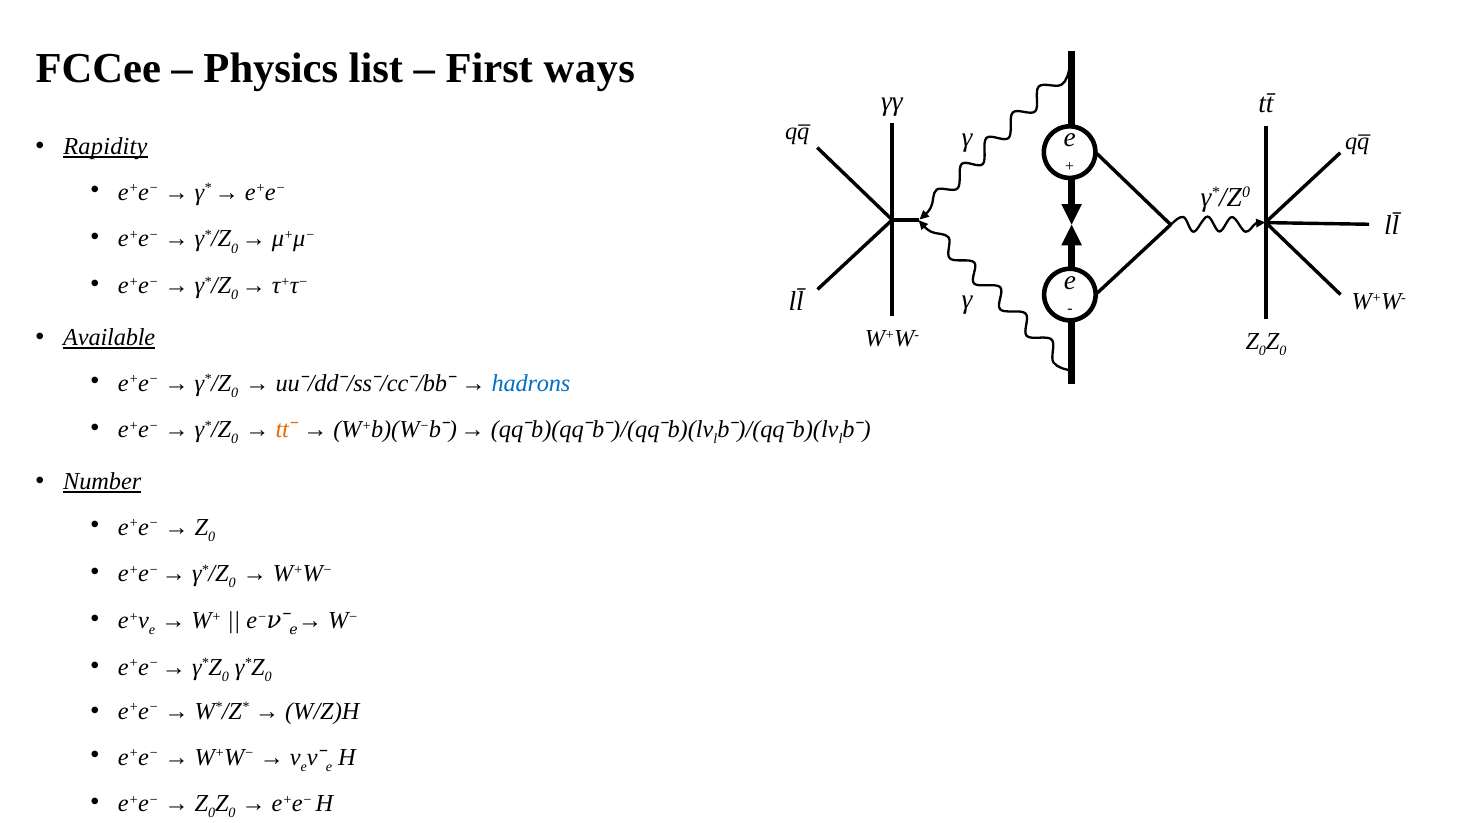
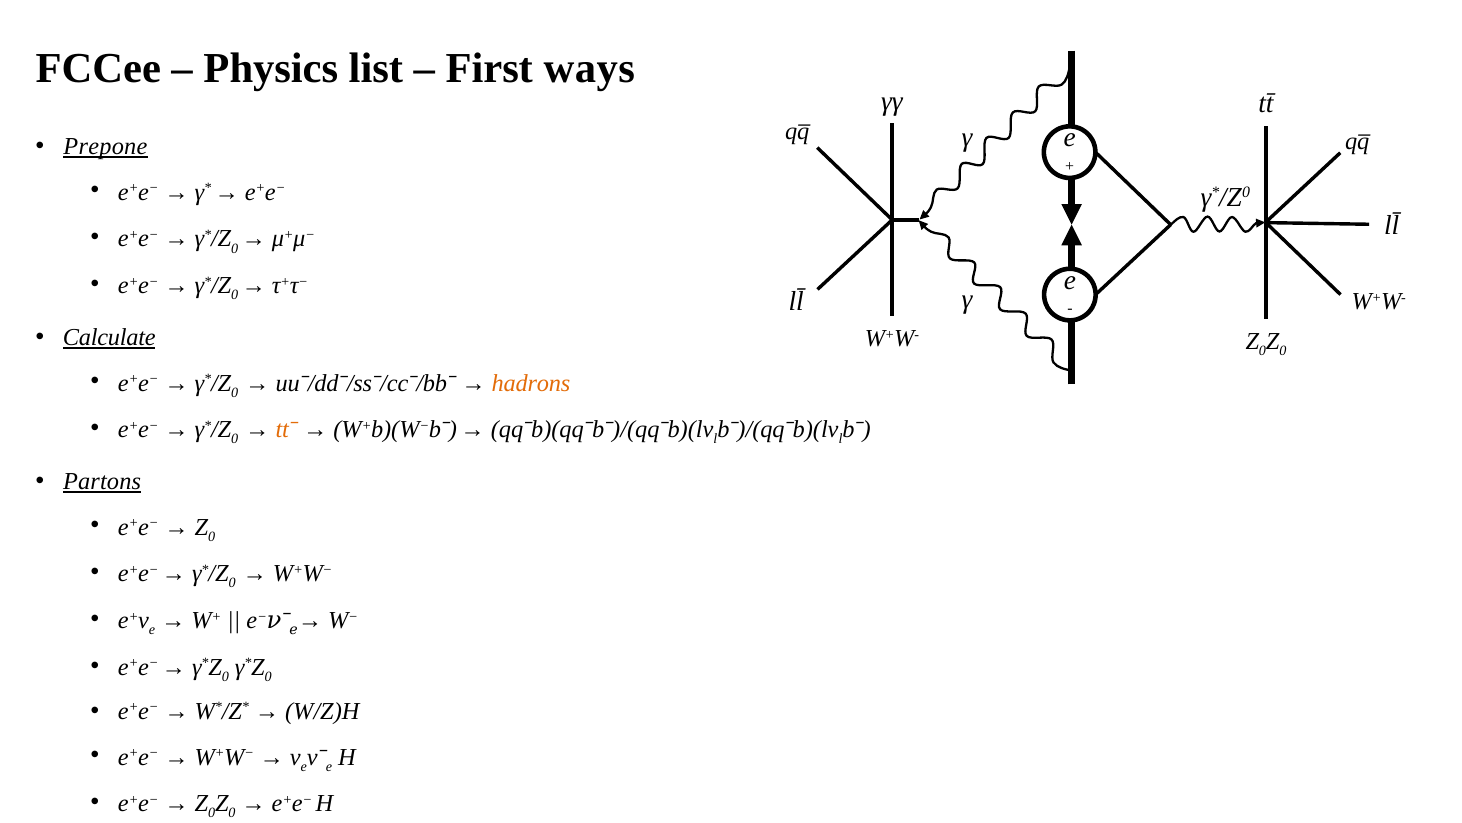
Rapidity: Rapidity -> Prepone
Available: Available -> Calculate
hadrons colour: blue -> orange
Number: Number -> Partons
